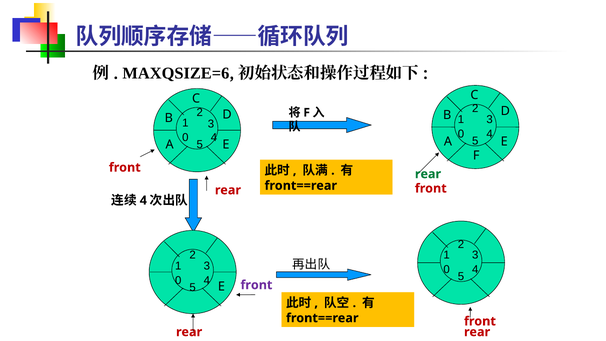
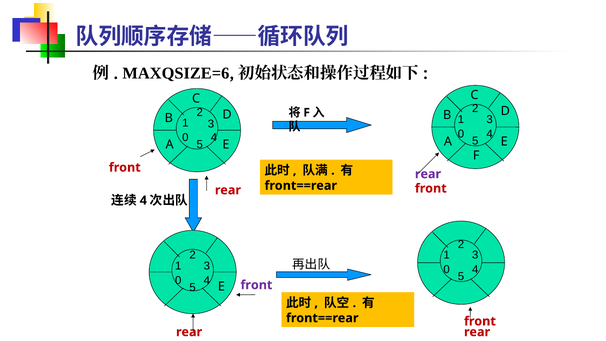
rear at (428, 174) colour: green -> purple
